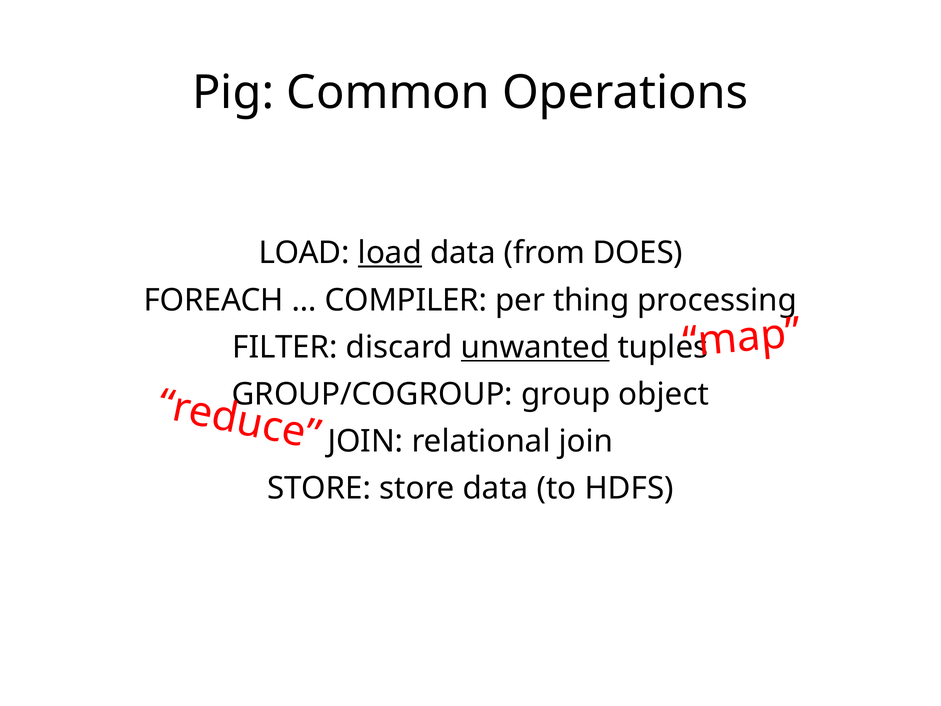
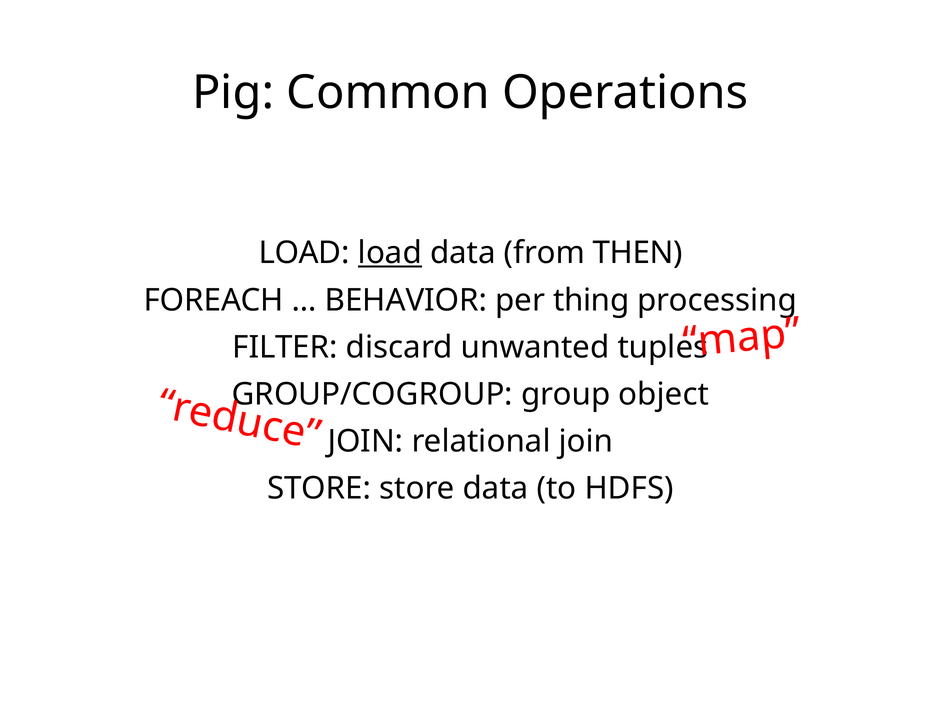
DOES: DOES -> THEN
COMPILER: COMPILER -> BEHAVIOR
unwanted underline: present -> none
